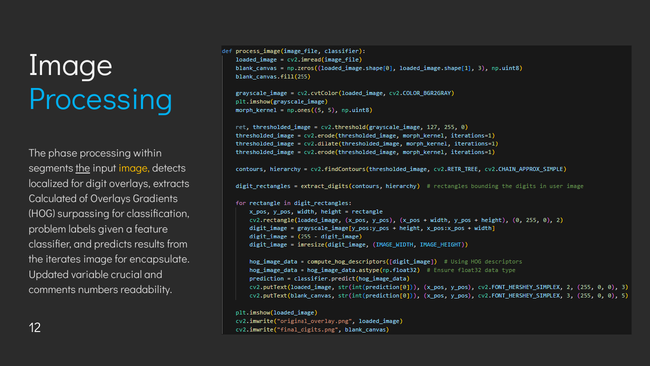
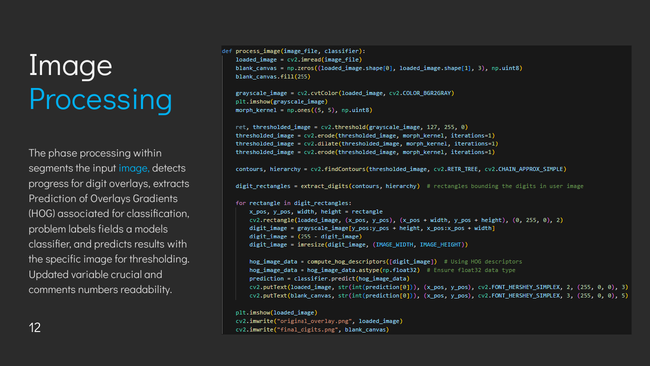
the at (83, 168) underline: present -> none
image at (134, 168) colour: yellow -> light blue
localized: localized -> progress
Calculated: Calculated -> Prediction
surpassing: surpassing -> associated
given: given -> fields
feature: feature -> models
from: from -> with
iterates: iterates -> specific
encapsulate: encapsulate -> thresholding
